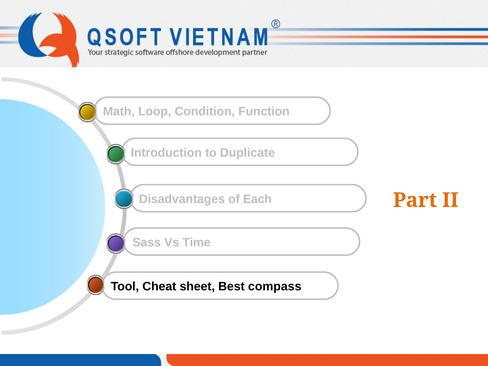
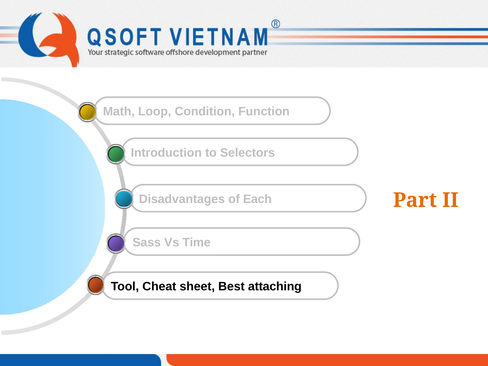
Duplicate: Duplicate -> Selectors
compass: compass -> attaching
